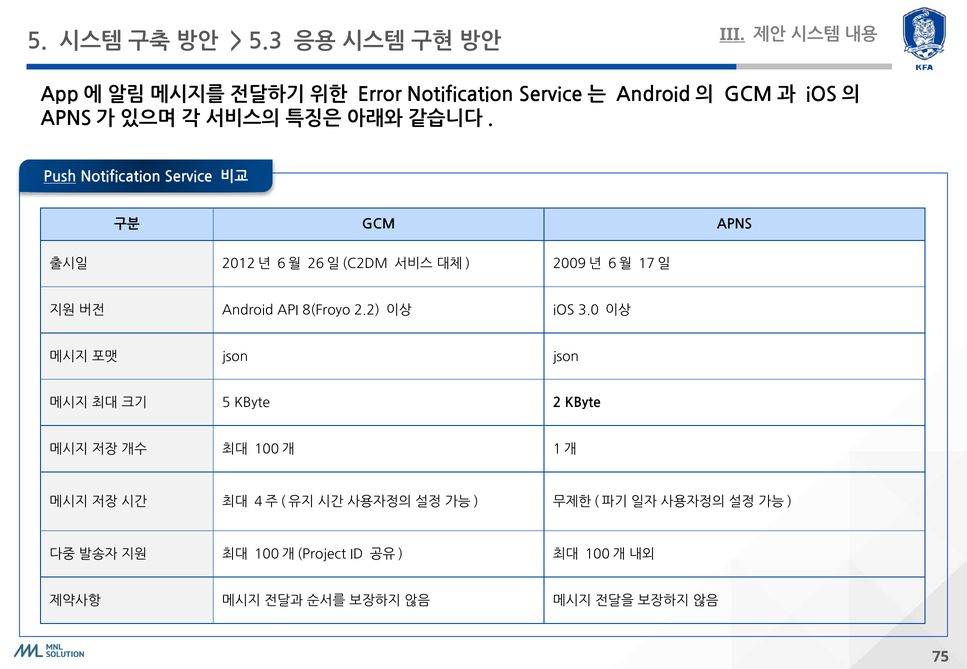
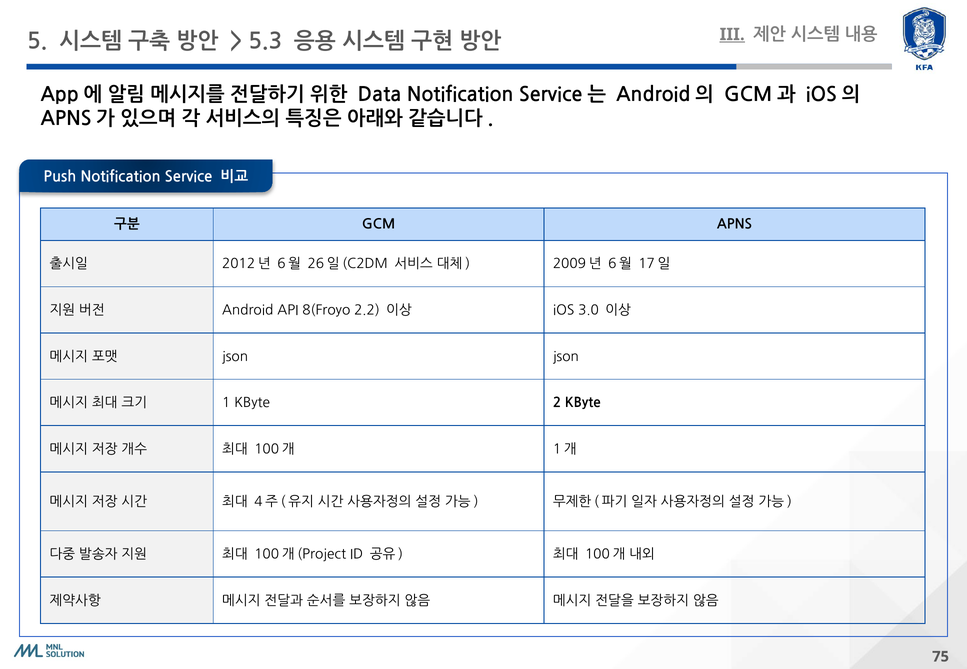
Error: Error -> Data
Push underline: present -> none
5 at (226, 403): 5 -> 1
